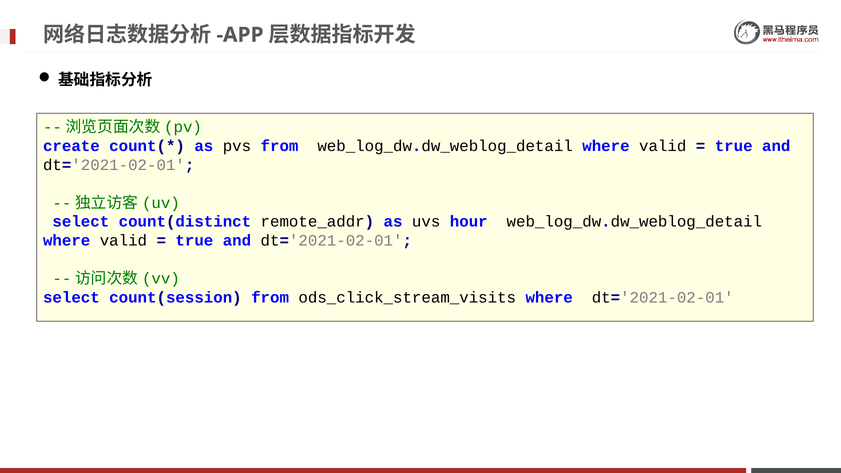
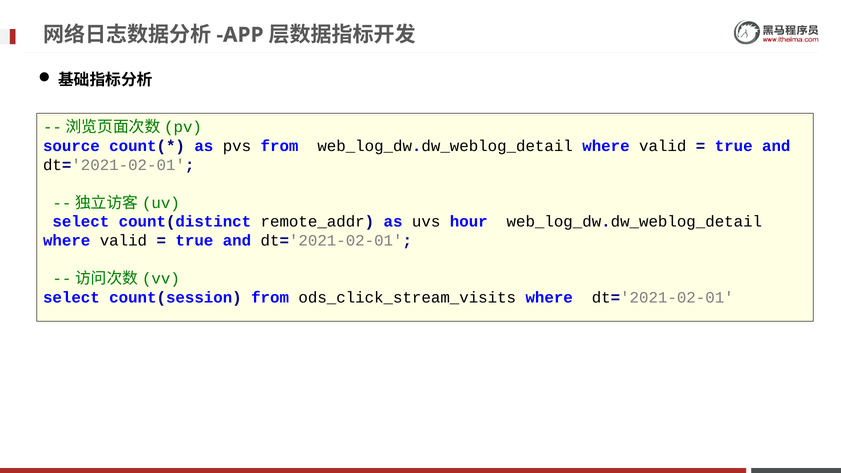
create: create -> source
